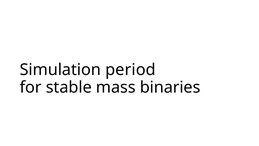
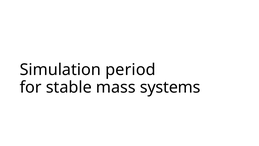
binaries: binaries -> systems
